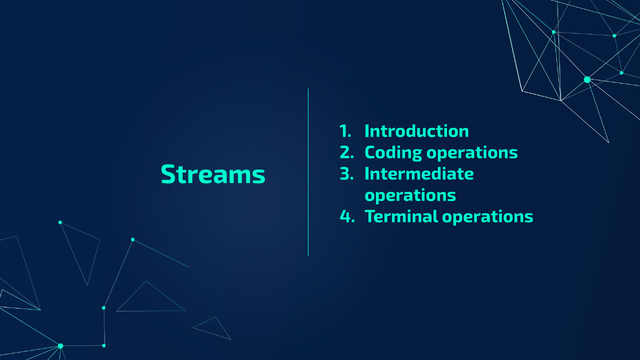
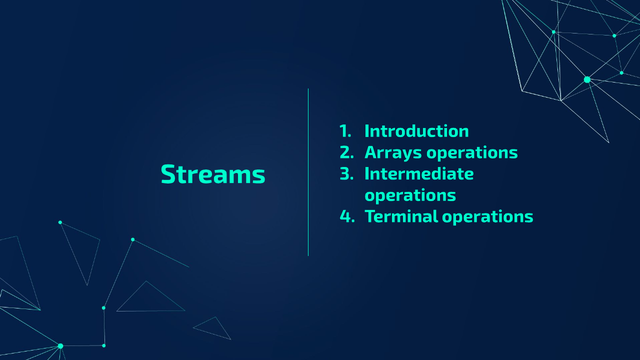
Coding: Coding -> Arrays
